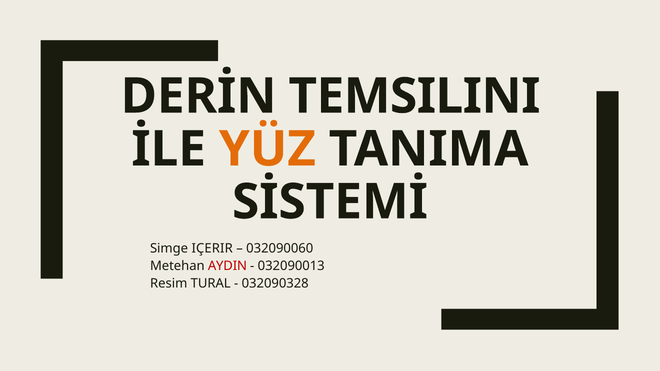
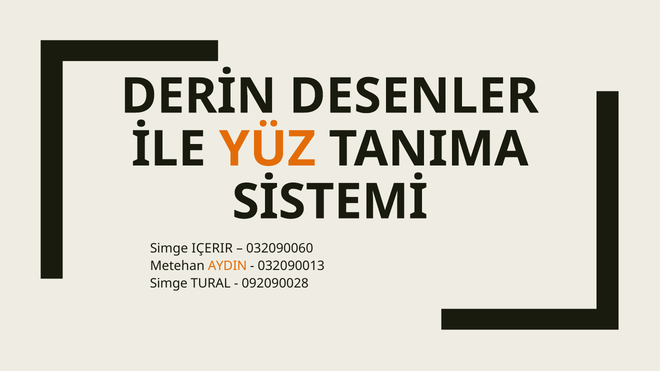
TEMSILINI: TEMSILINI -> DESENLER
AYDIN colour: red -> orange
Resim at (169, 283): Resim -> Simge
032090328: 032090328 -> 092090028
